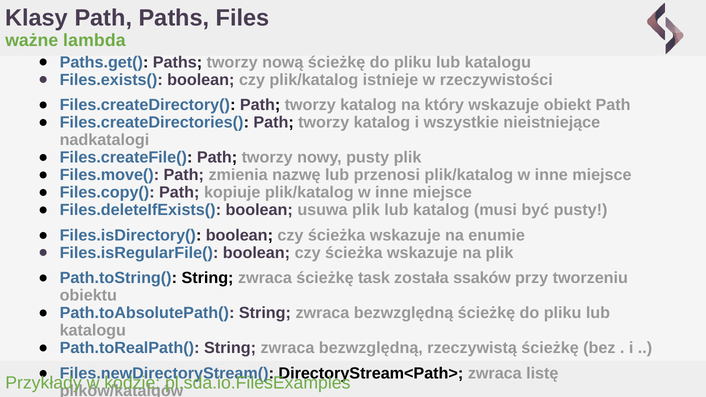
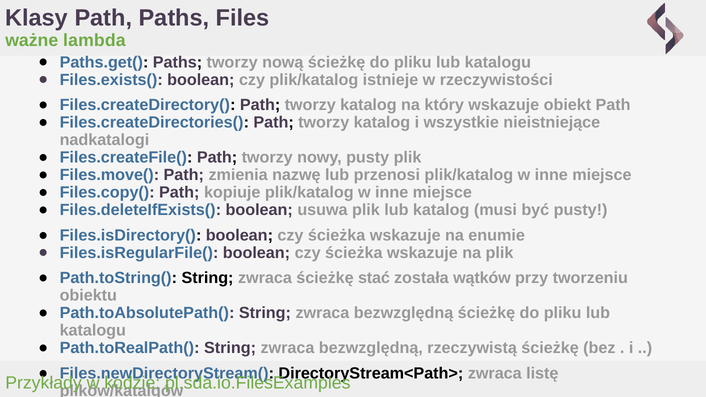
task: task -> stać
ssaków: ssaków -> wątków
